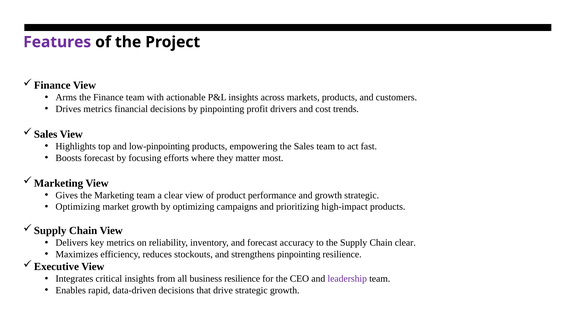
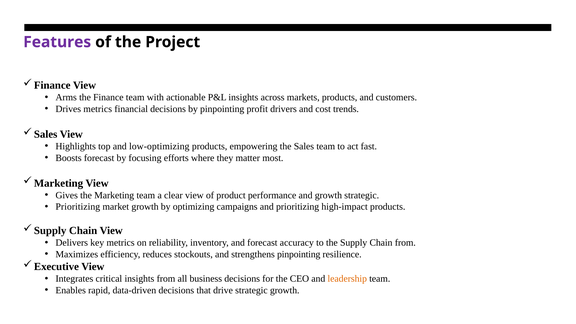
low-pinpointing: low-pinpointing -> low-optimizing
Optimizing at (78, 207): Optimizing -> Prioritizing
Chain clear: clear -> from
business resilience: resilience -> decisions
leadership colour: purple -> orange
